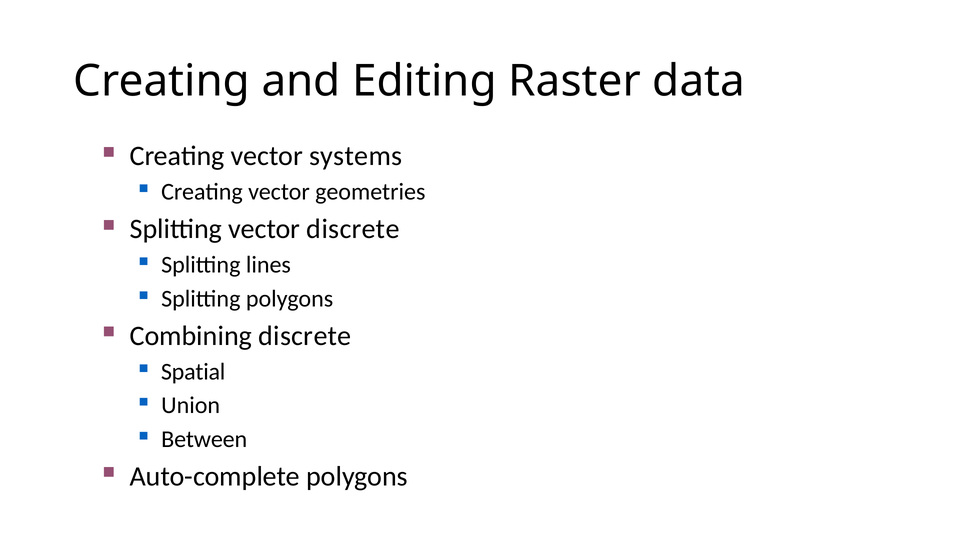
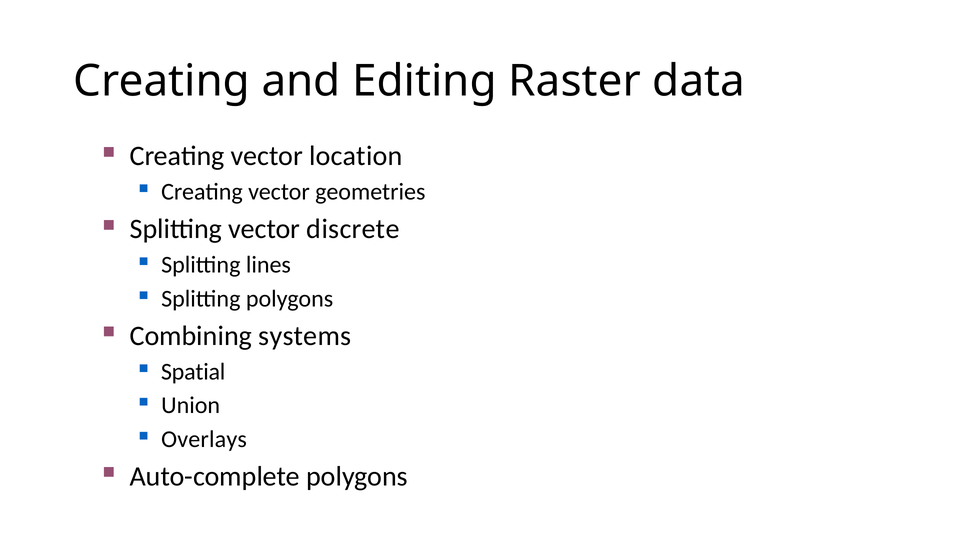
systems: systems -> location
Combining discrete: discrete -> systems
Between: Between -> Overlays
